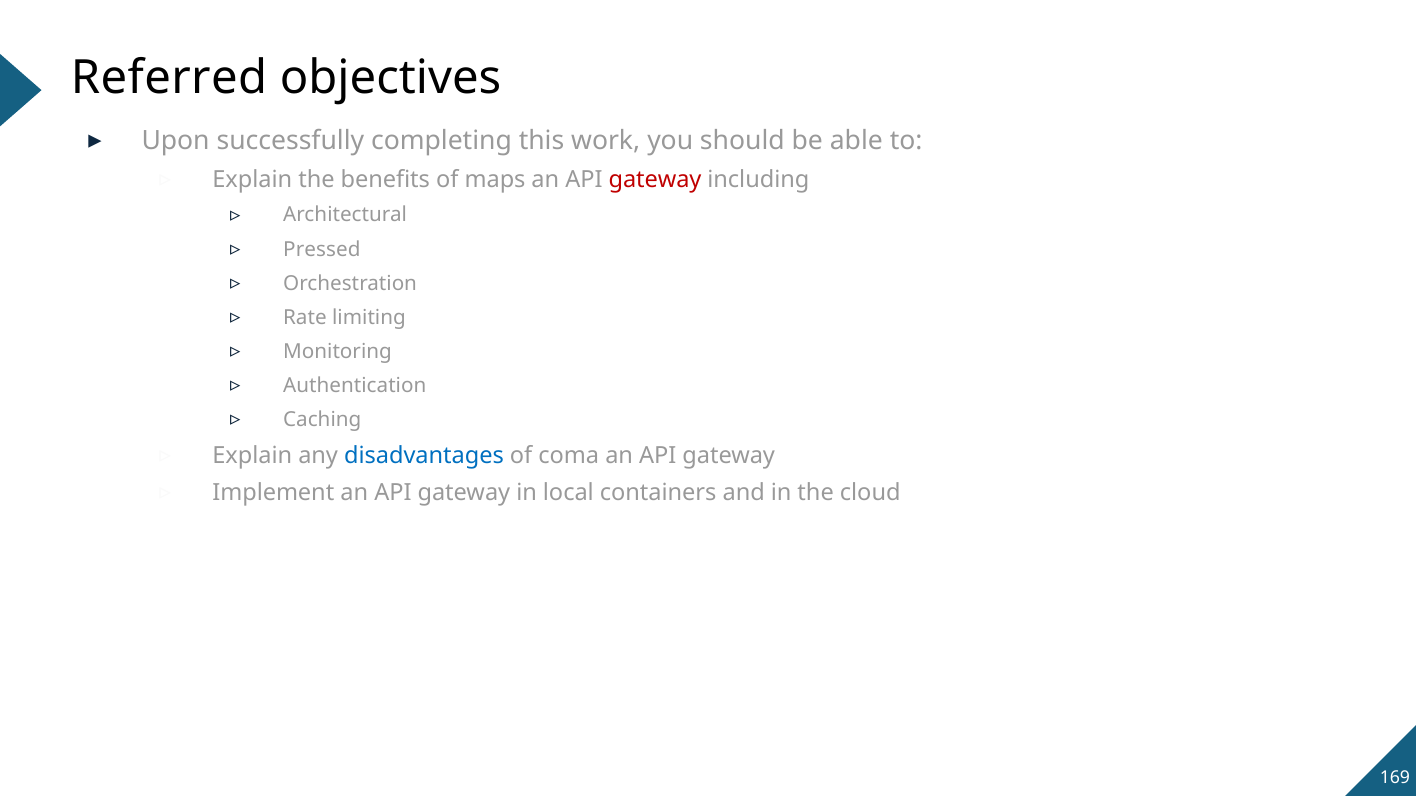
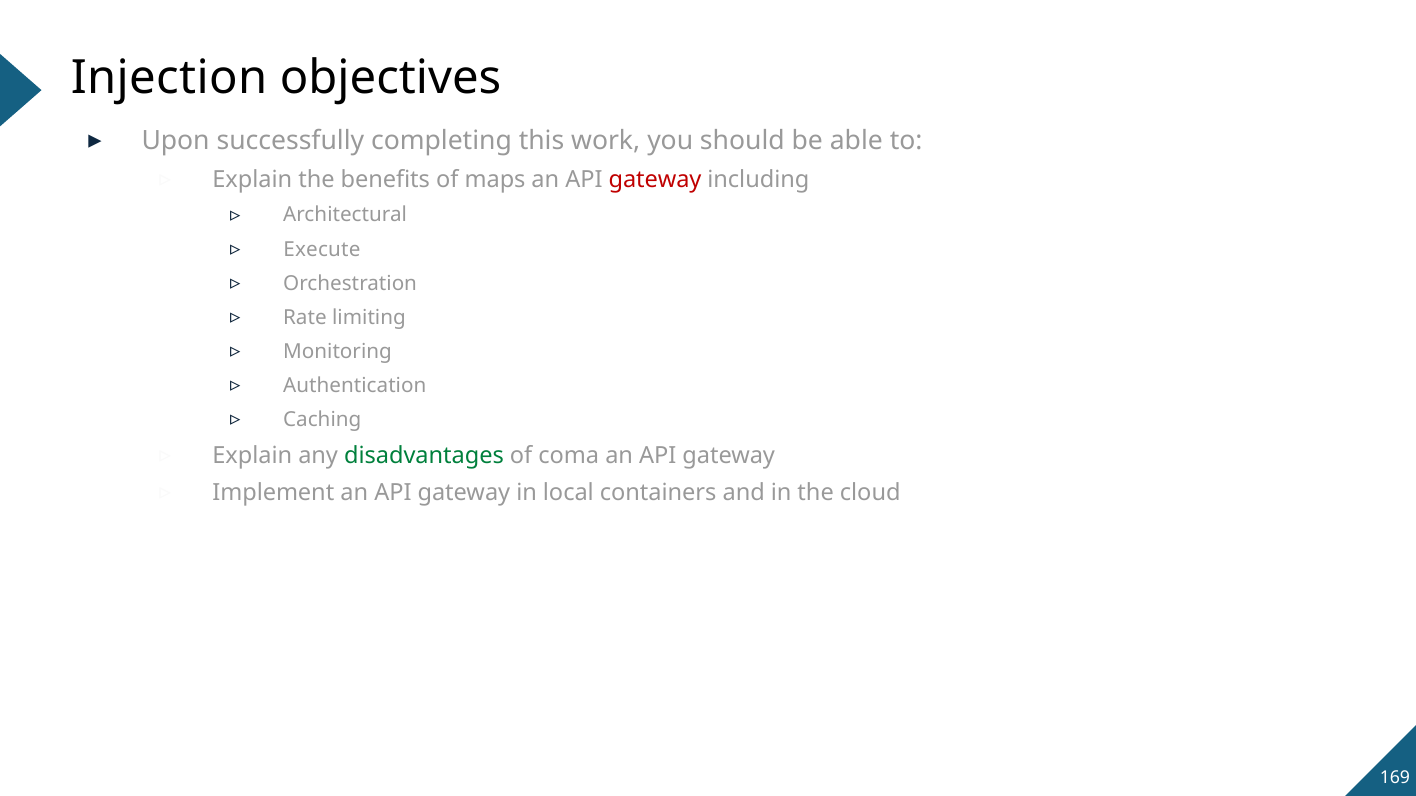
Referred: Referred -> Injection
Pressed: Pressed -> Execute
disadvantages colour: blue -> green
